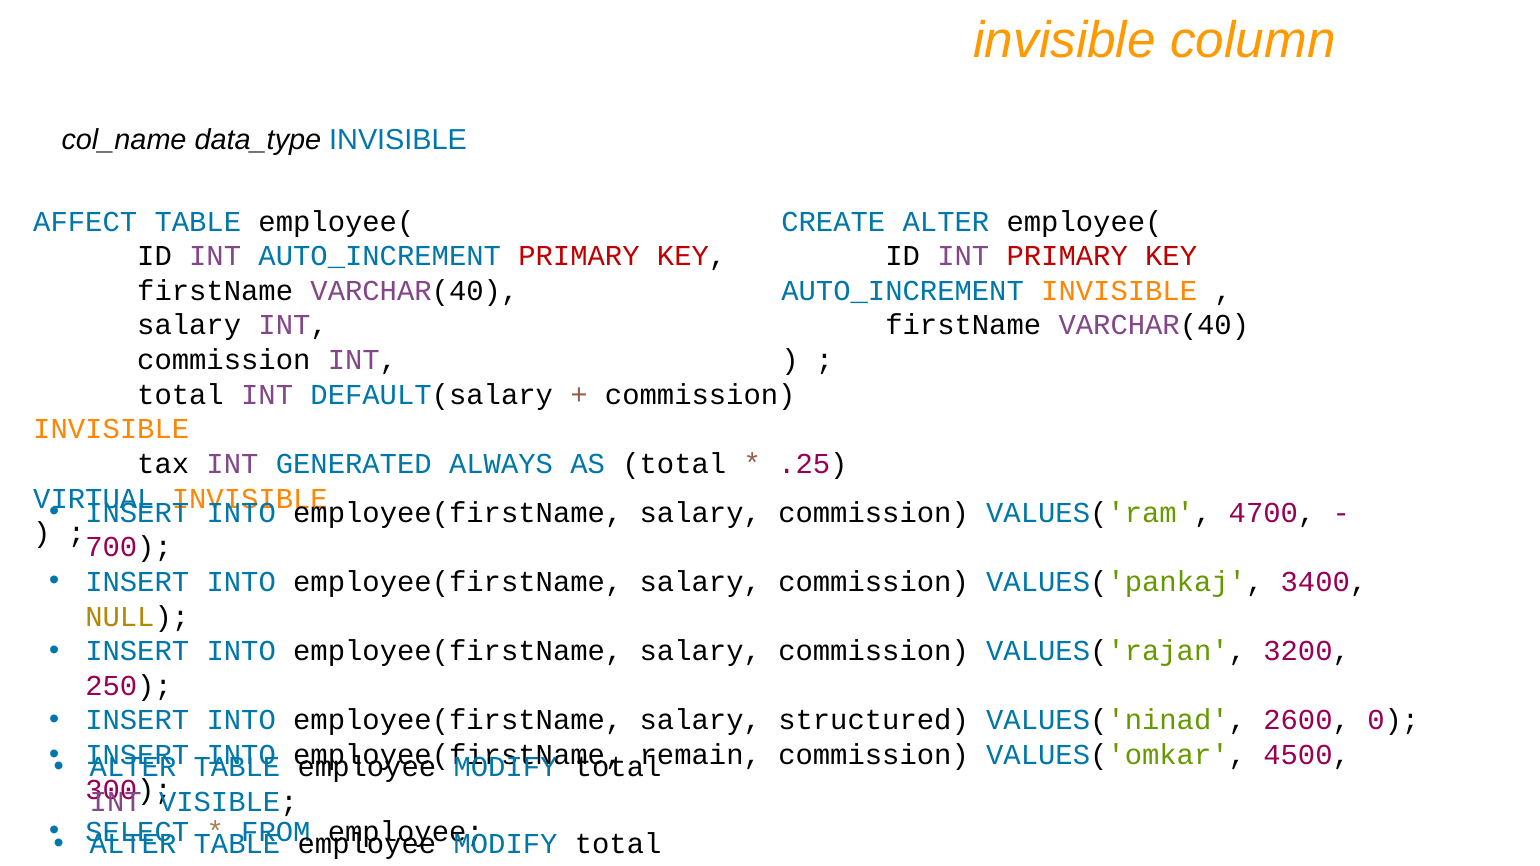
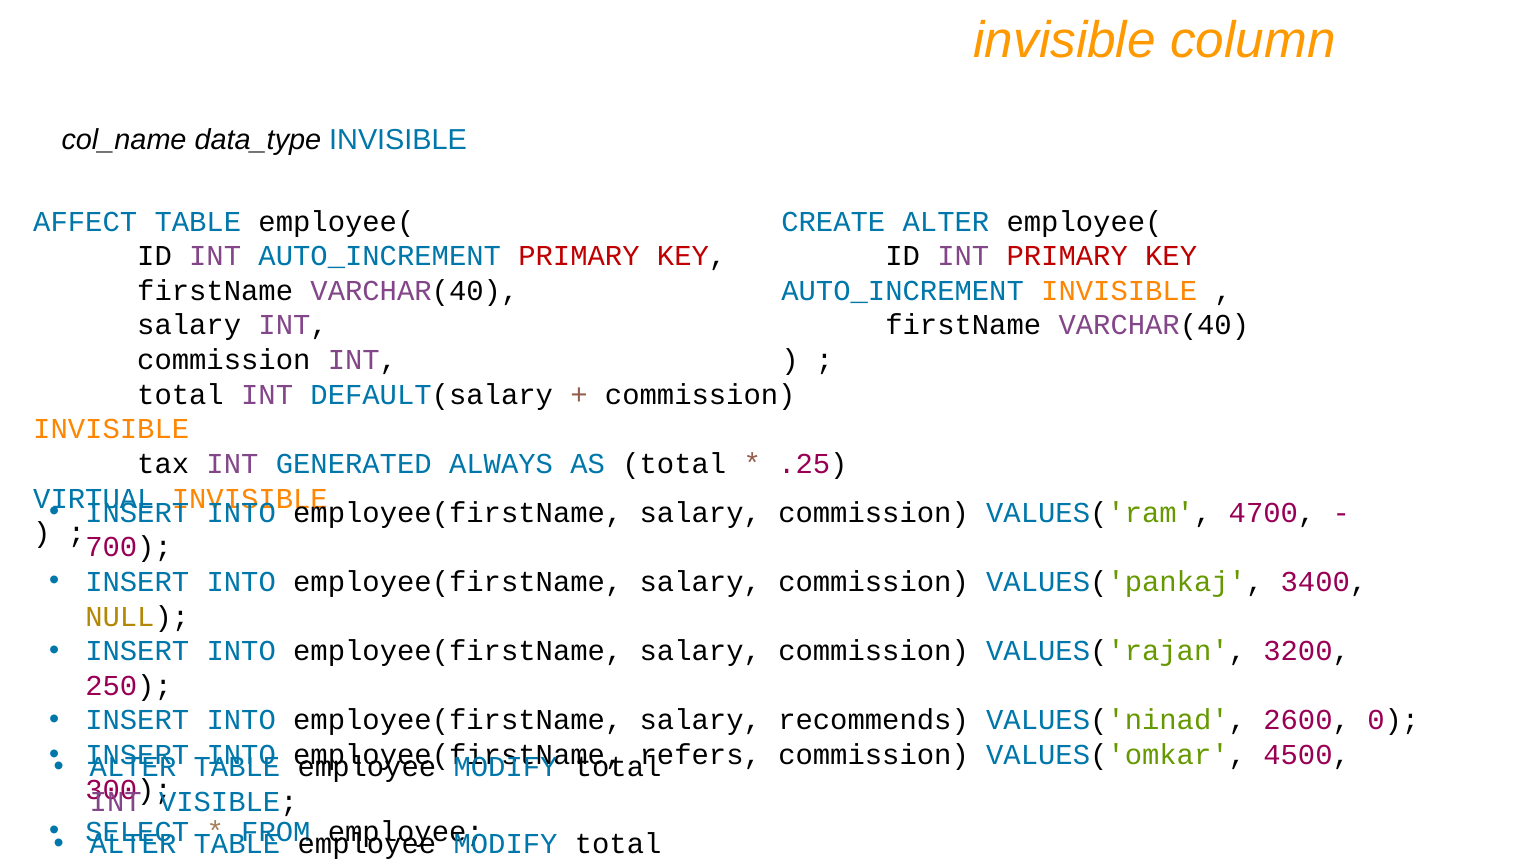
structured: structured -> recommends
remain: remain -> refers
